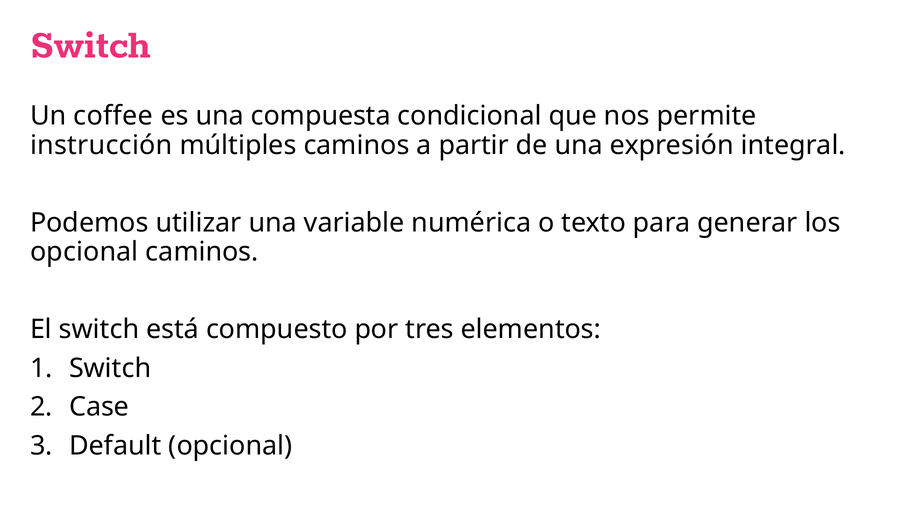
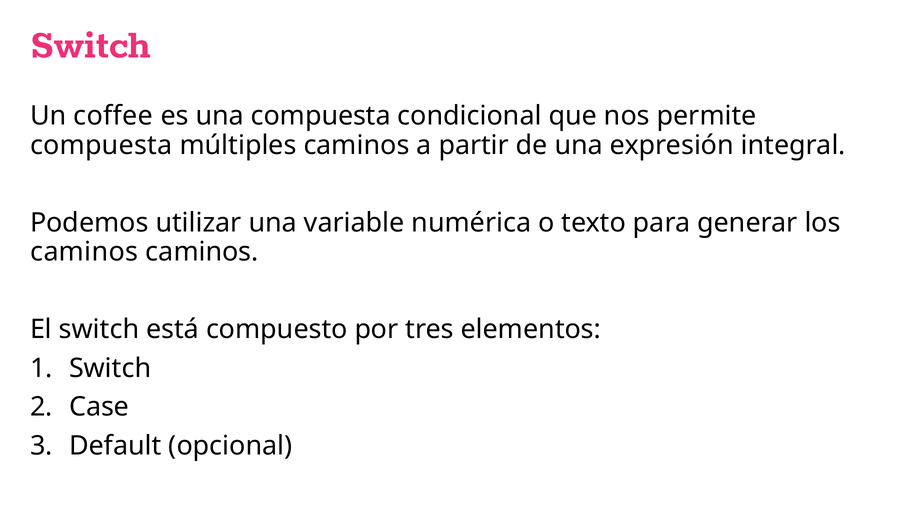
instrucción at (101, 145): instrucción -> compuesta
opcional at (84, 252): opcional -> caminos
